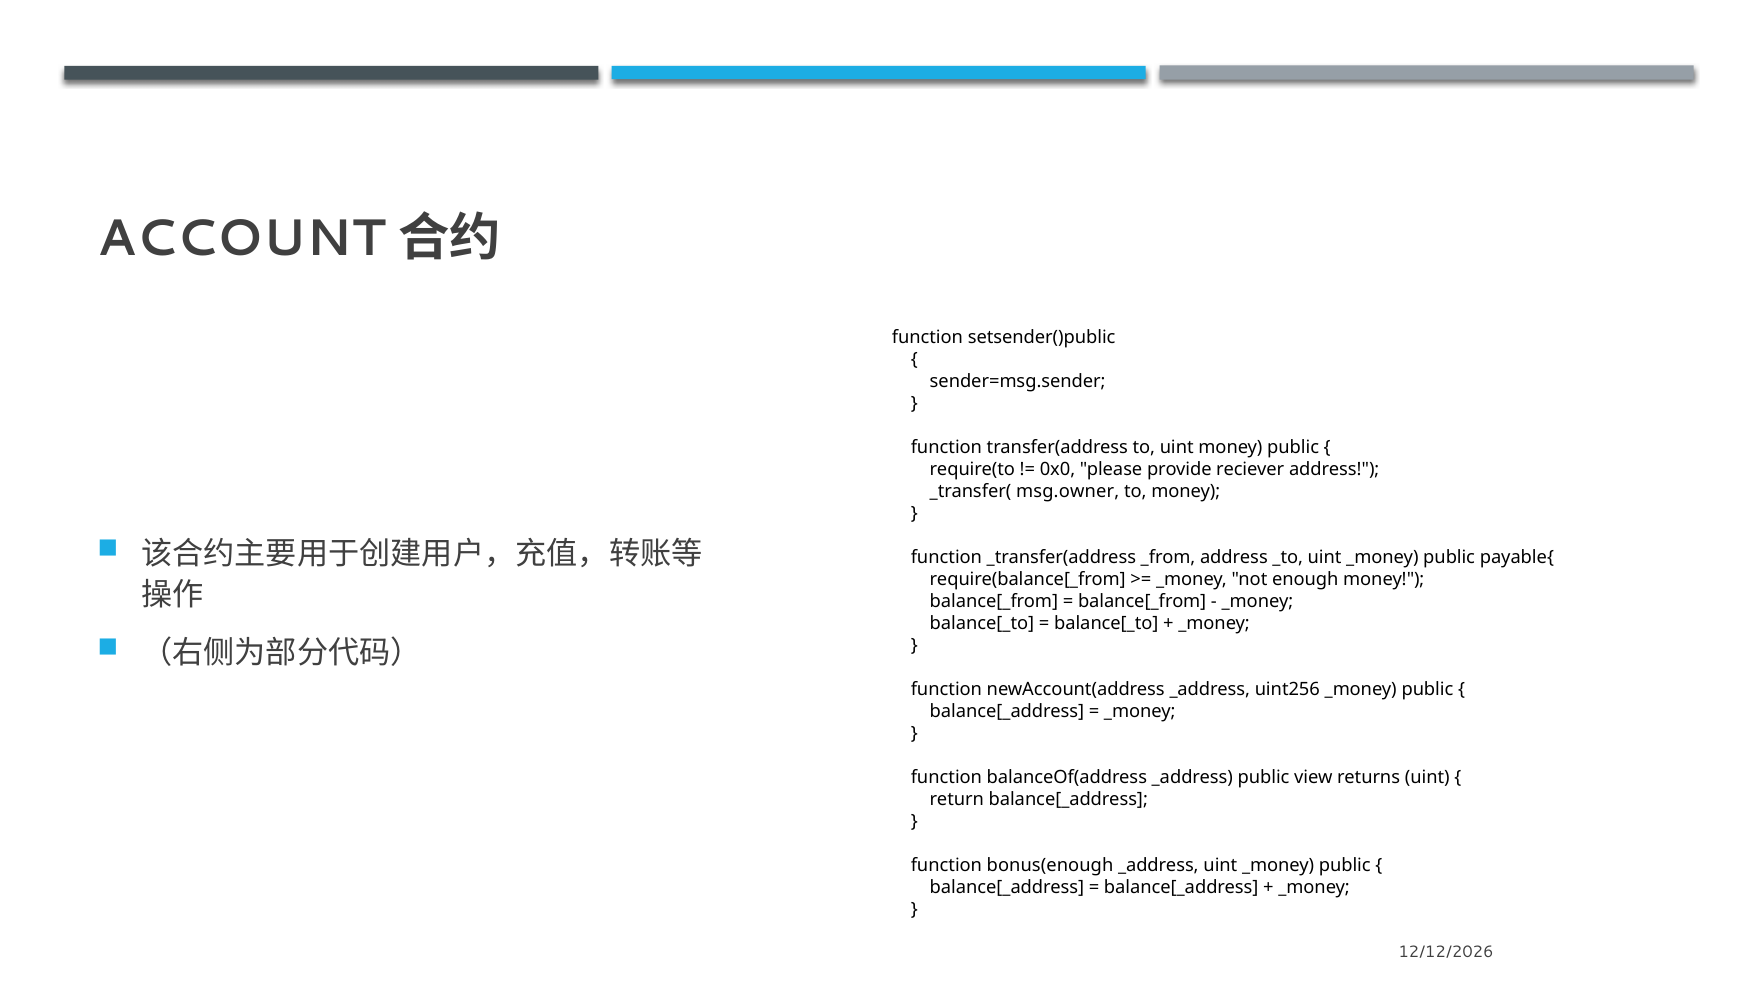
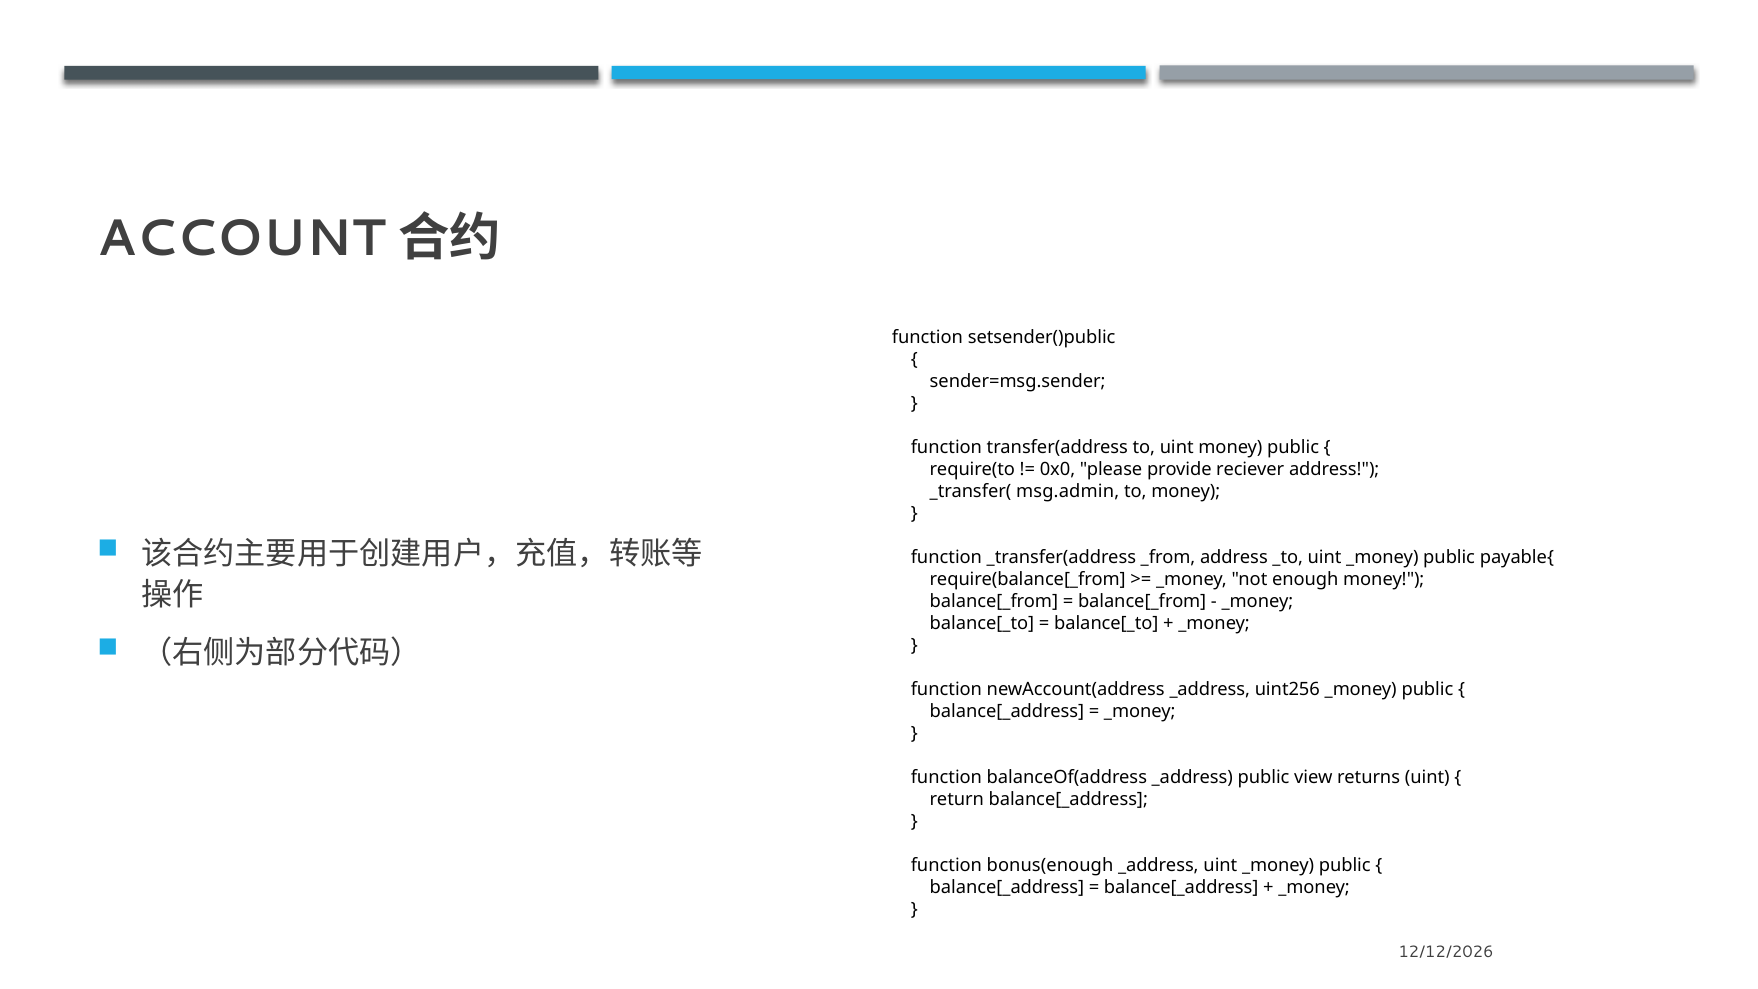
msg.owner: msg.owner -> msg.admin
